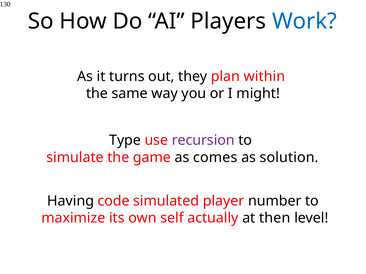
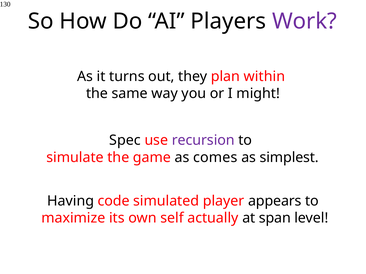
Work colour: blue -> purple
Type: Type -> Spec
solution: solution -> simplest
number: number -> appears
then: then -> span
